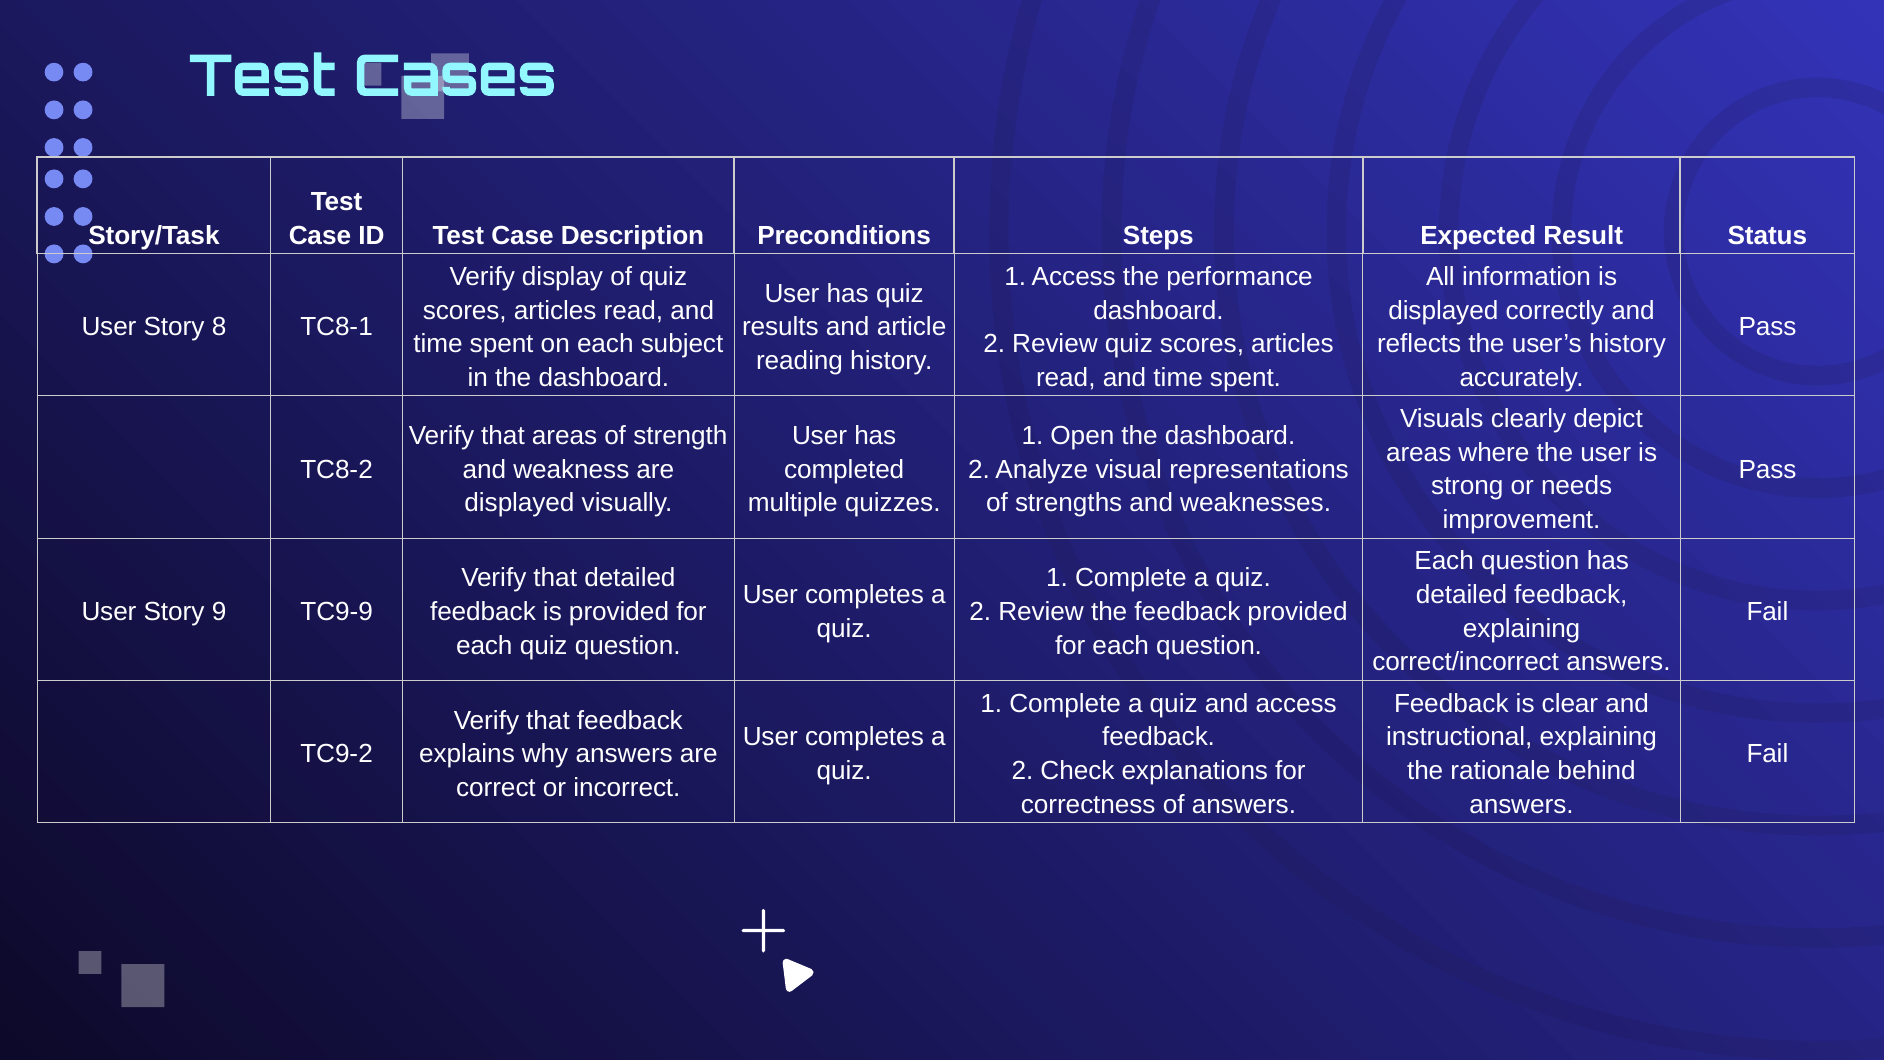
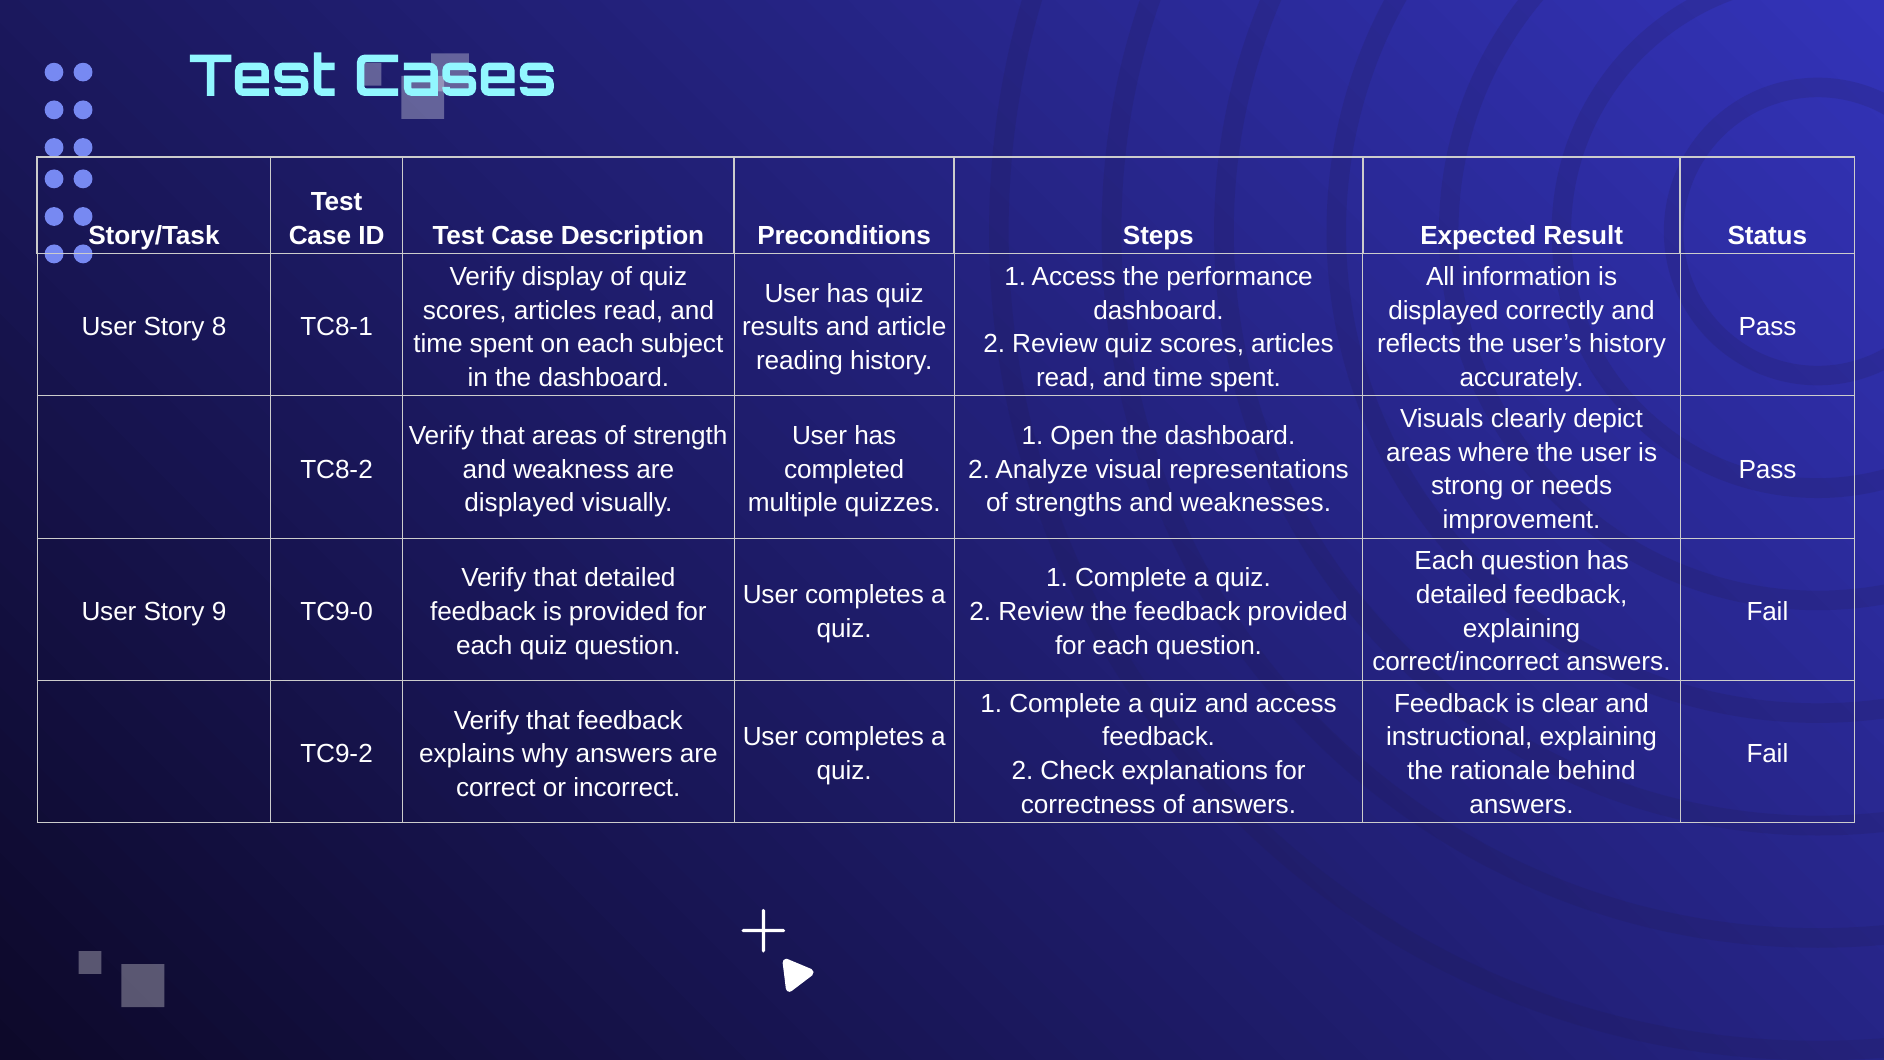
TC9-9: TC9-9 -> TC9-0
